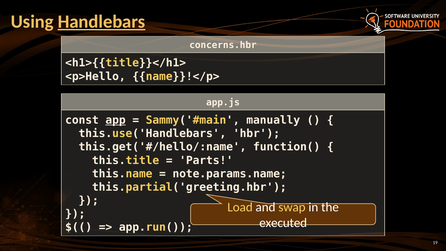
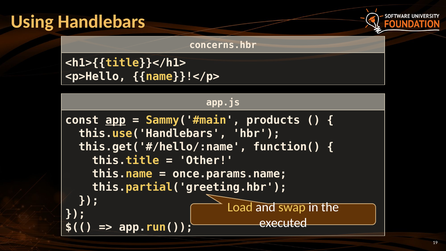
Handlebars underline: present -> none
manually: manually -> products
Parts: Parts -> Other
note.params.name: note.params.name -> once.params.name
